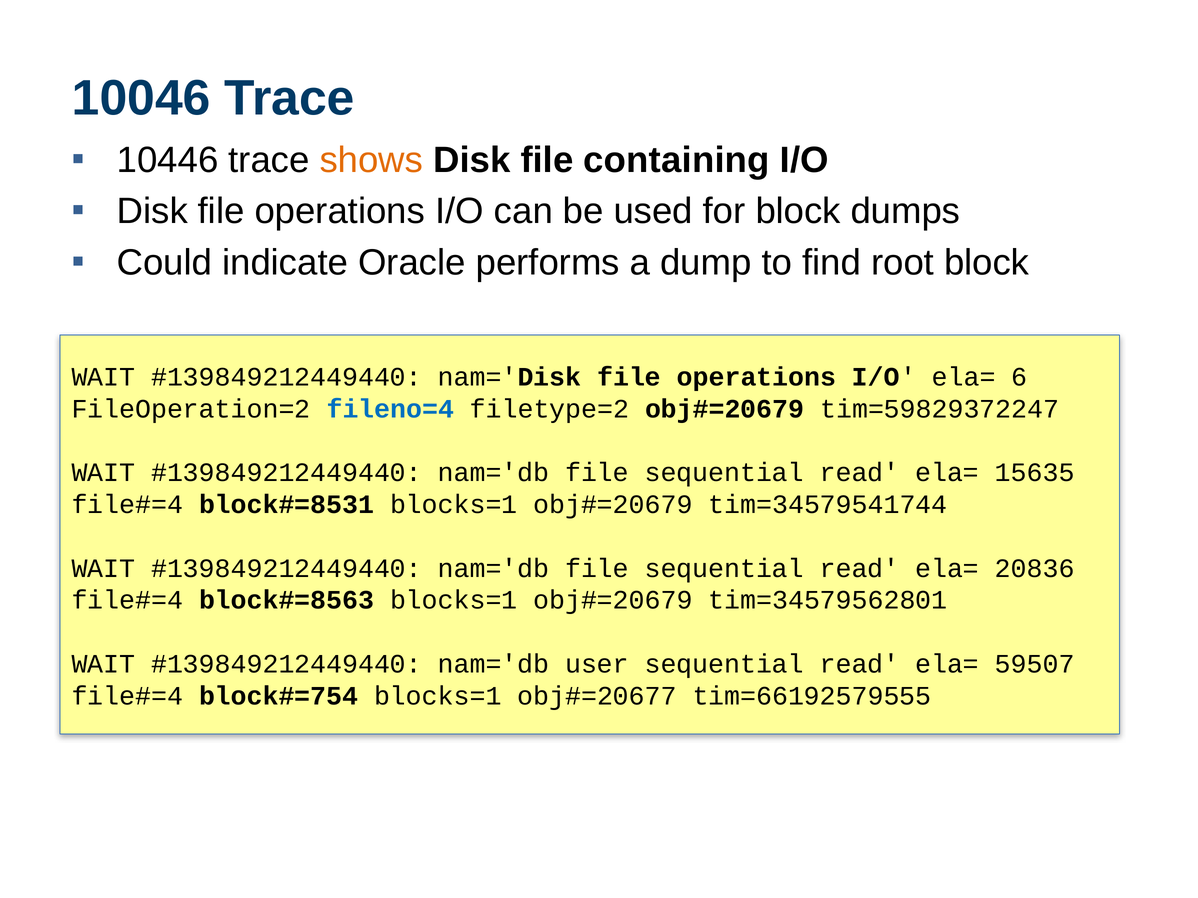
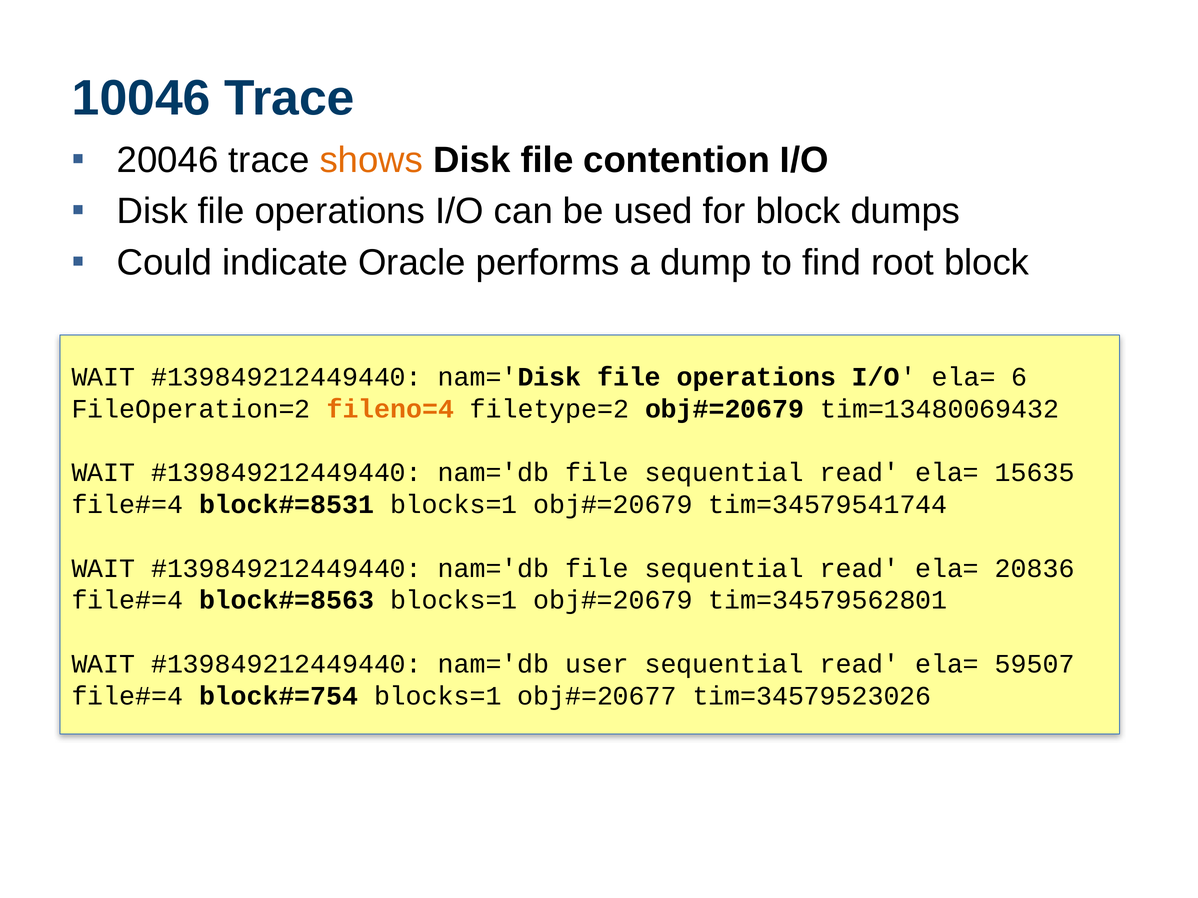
10446: 10446 -> 20046
containing: containing -> contention
fileno=4 colour: blue -> orange
tim=59829372247: tim=59829372247 -> tim=13480069432
tim=66192579555: tim=66192579555 -> tim=34579523026
